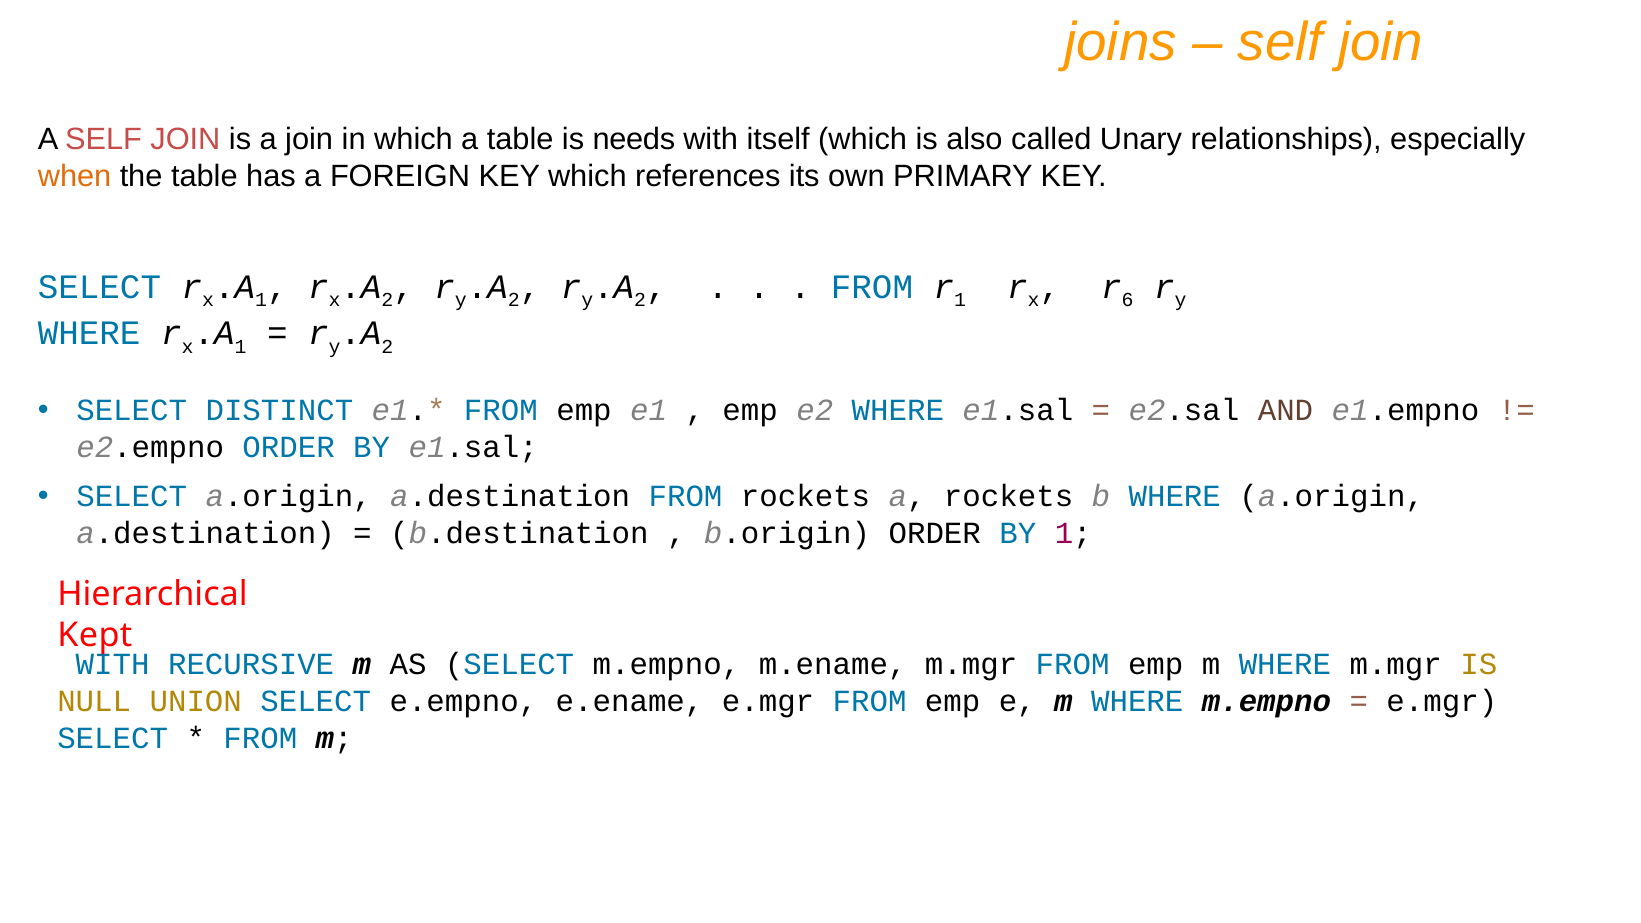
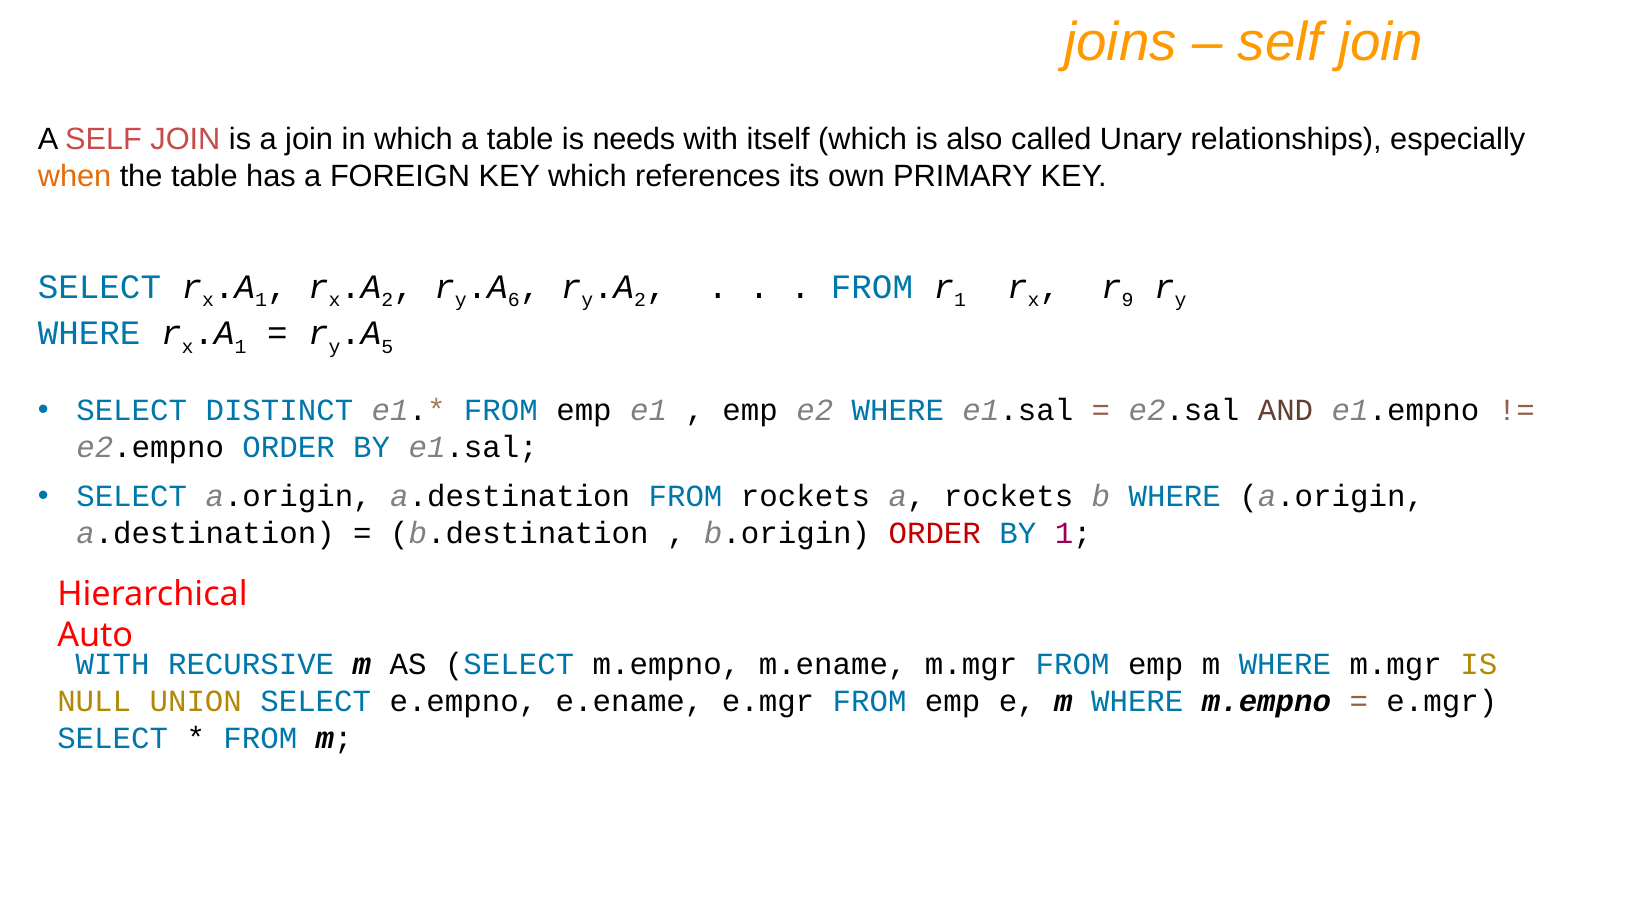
2 at (514, 300): 2 -> 6
6: 6 -> 9
2 at (387, 347): 2 -> 5
ORDER at (935, 534) colour: black -> red
Kept: Kept -> Auto
